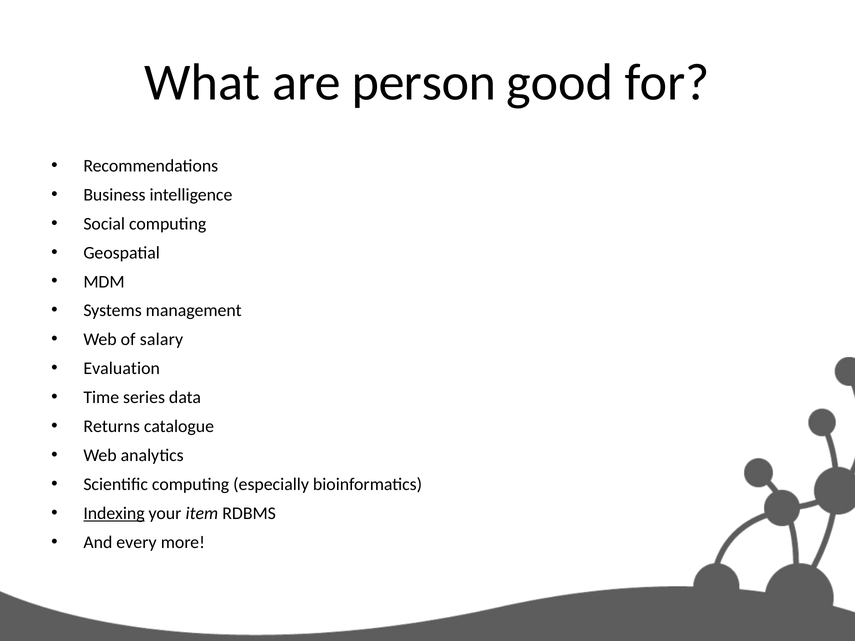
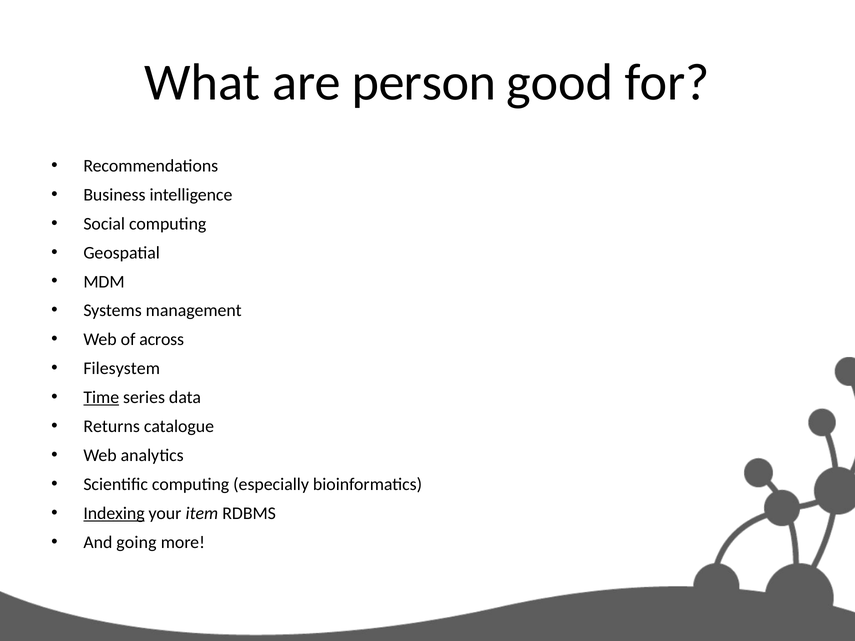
salary: salary -> across
Evaluation: Evaluation -> Filesystem
Time underline: none -> present
every: every -> going
